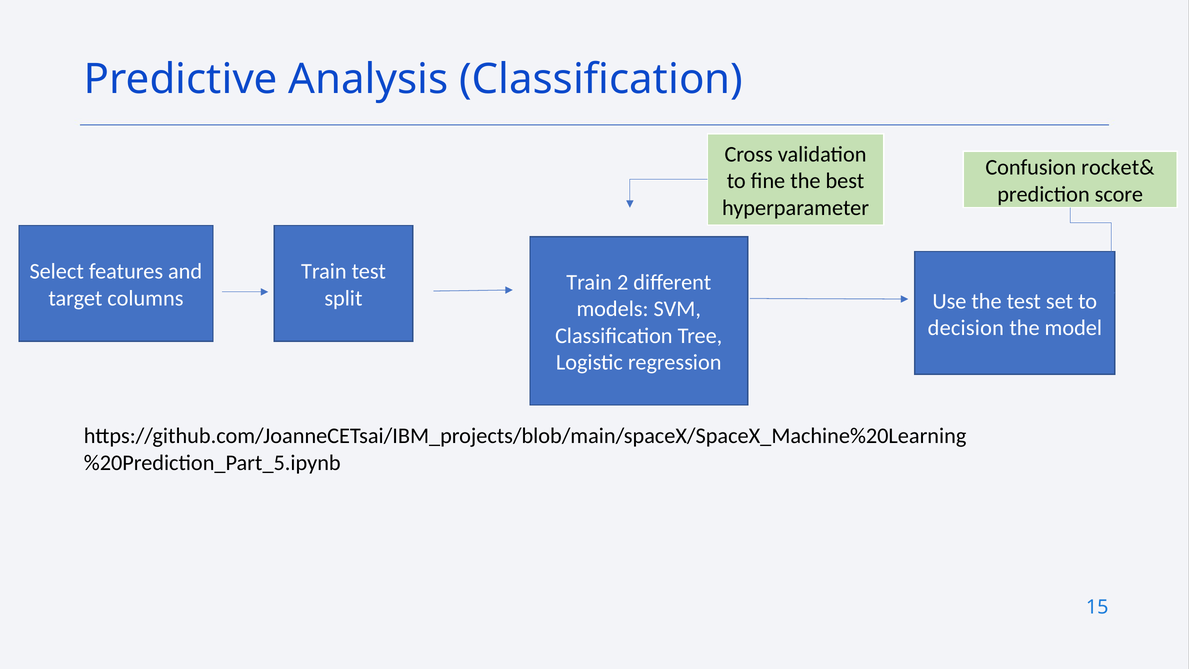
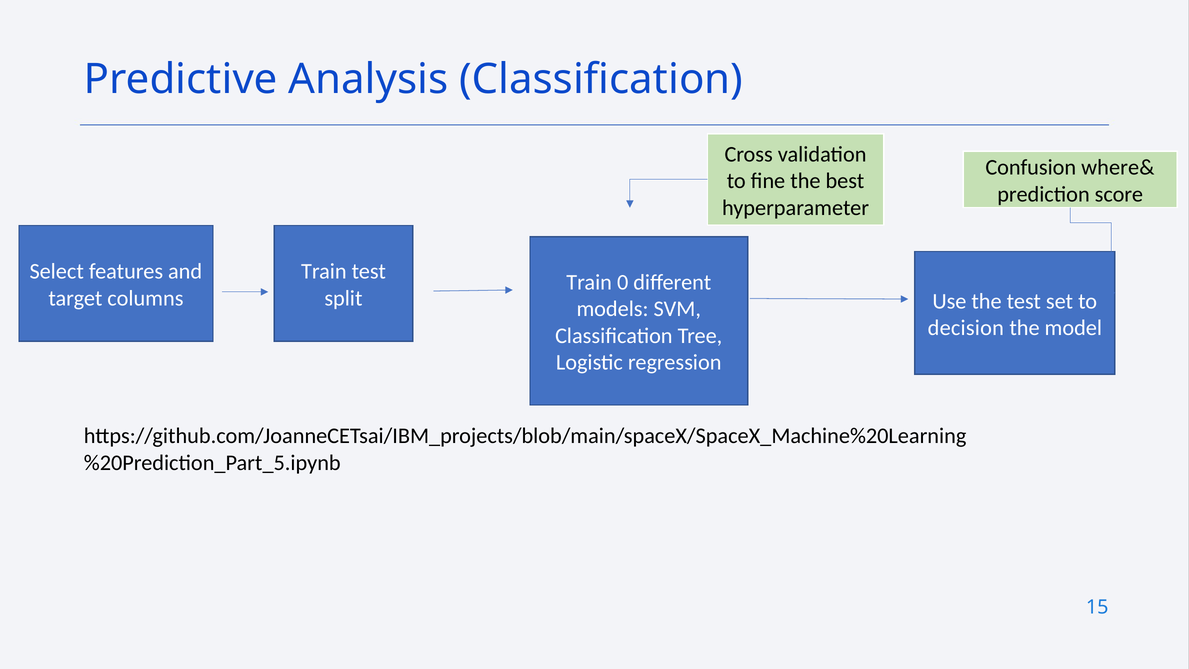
rocket&: rocket& -> where&
2: 2 -> 0
